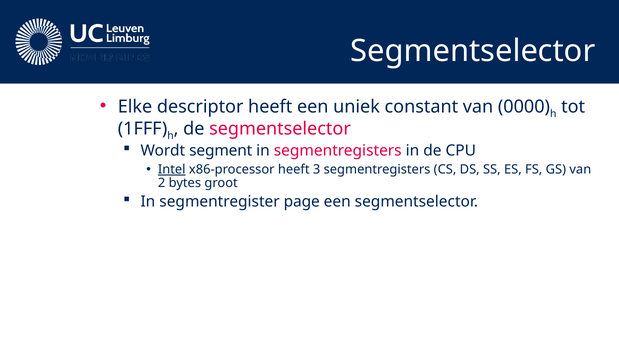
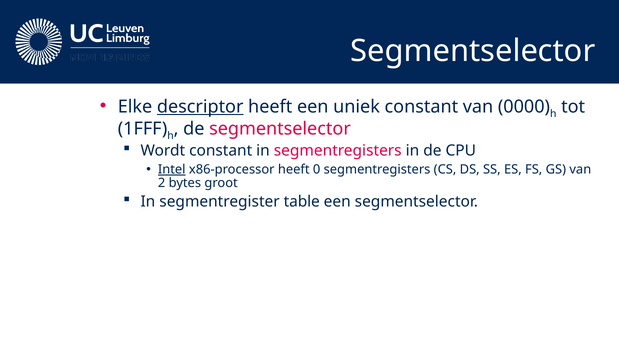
descriptor underline: none -> present
Wordt segment: segment -> constant
3: 3 -> 0
page: page -> table
